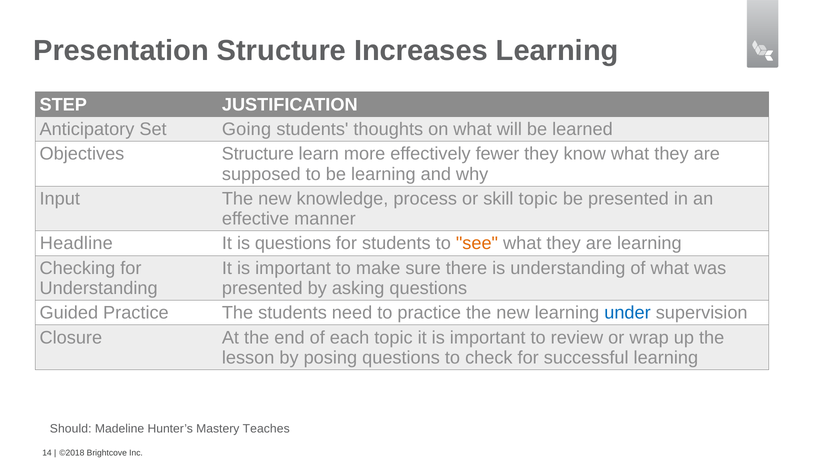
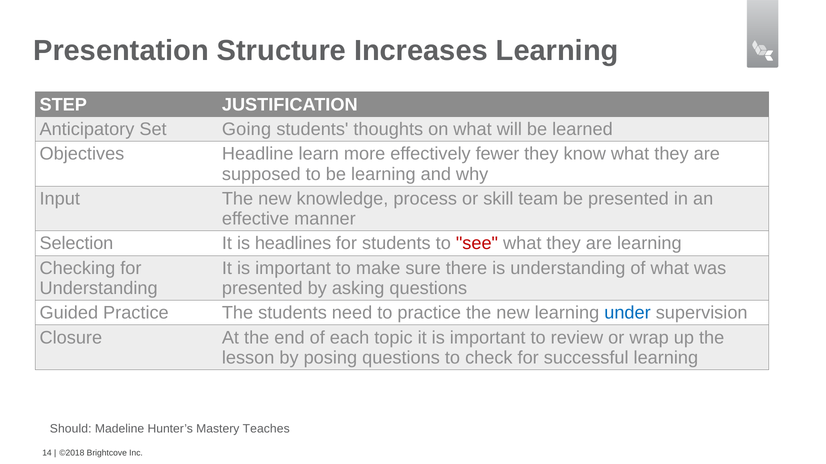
Objectives Structure: Structure -> Headline
skill topic: topic -> team
Headline: Headline -> Selection
is questions: questions -> headlines
see colour: orange -> red
